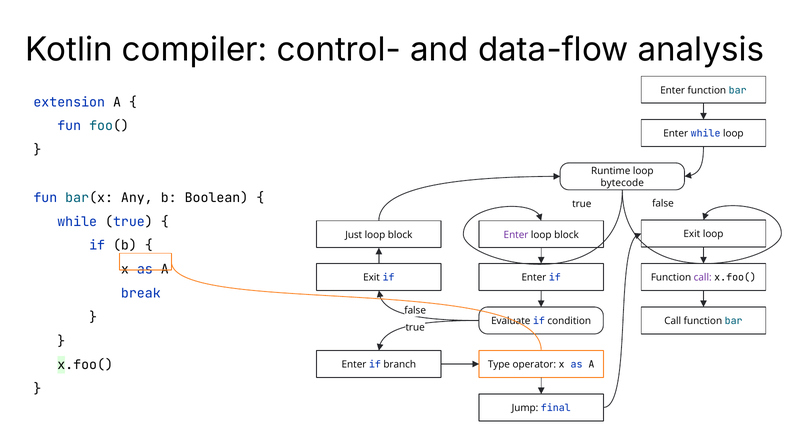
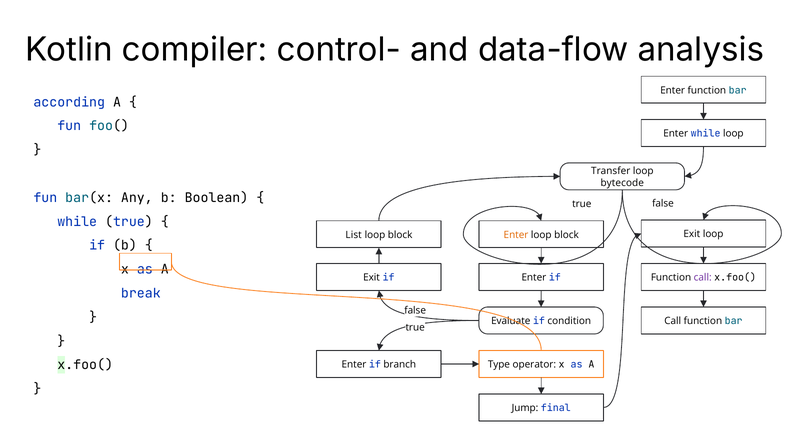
extension: extension -> according
Runtime: Runtime -> Transfer
Just: Just -> List
Enter at (516, 235) colour: purple -> orange
